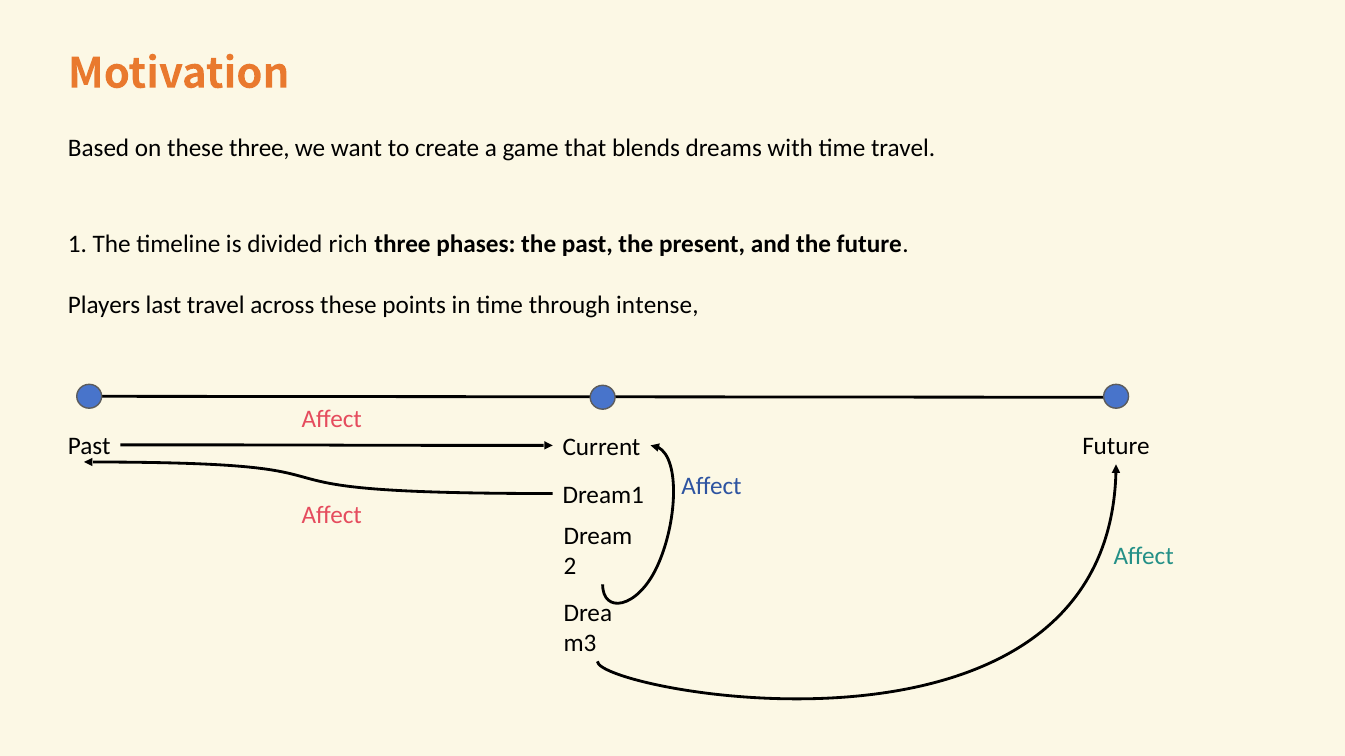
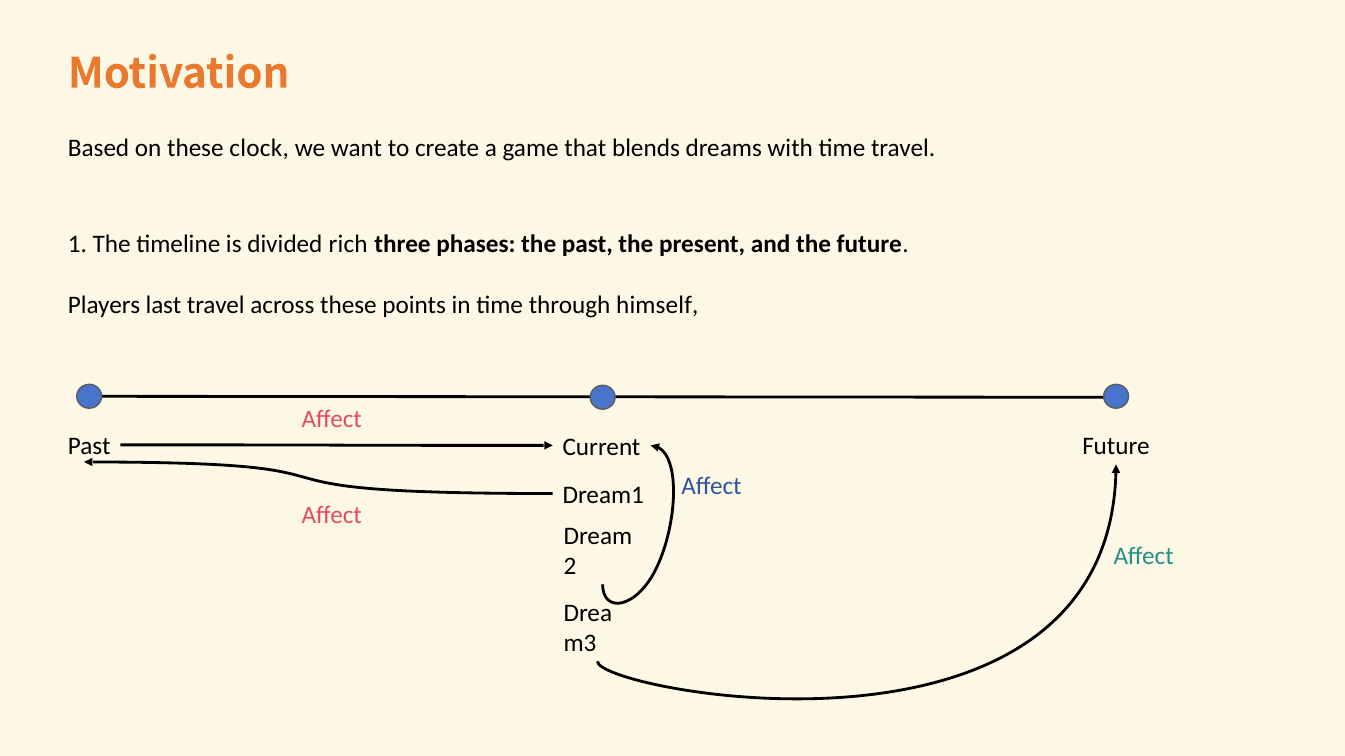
these three: three -> clock
intense: intense -> himself
